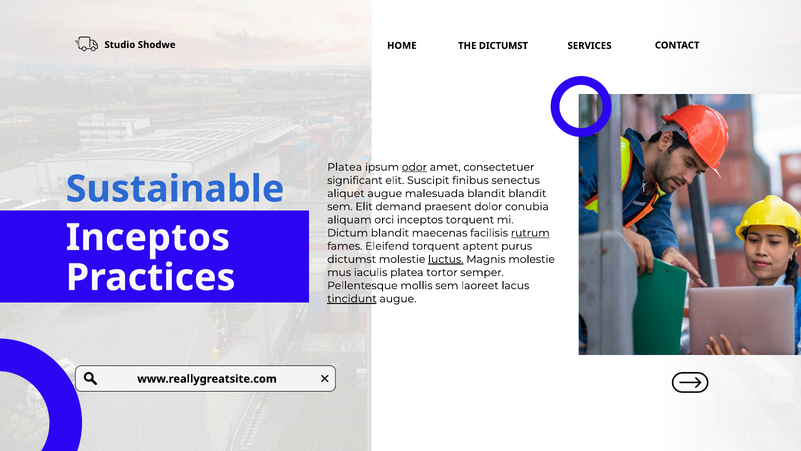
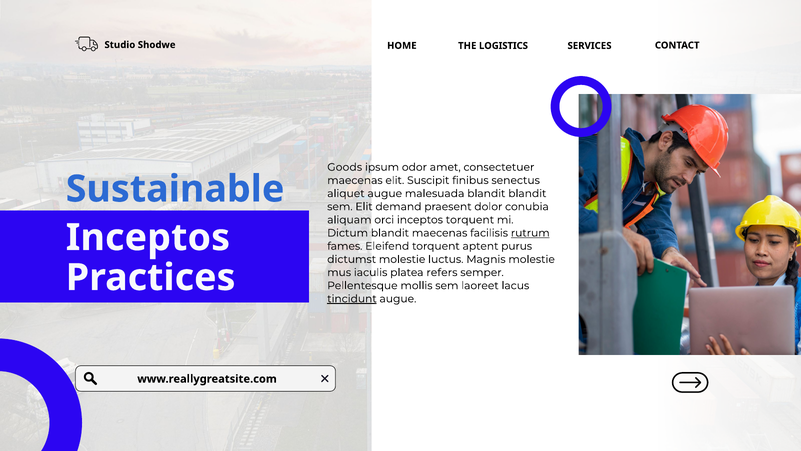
THE DICTUMST: DICTUMST -> LOGISTICS
Platea at (345, 167): Platea -> Goods
odor underline: present -> none
significant at (355, 180): significant -> maecenas
luctus underline: present -> none
tortor: tortor -> refers
